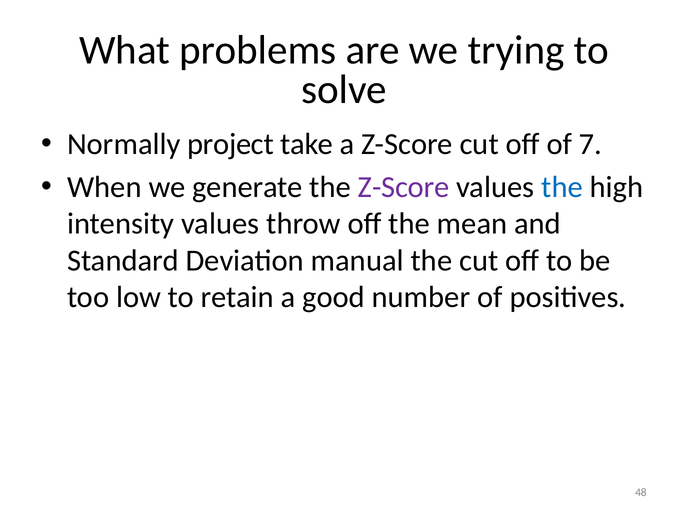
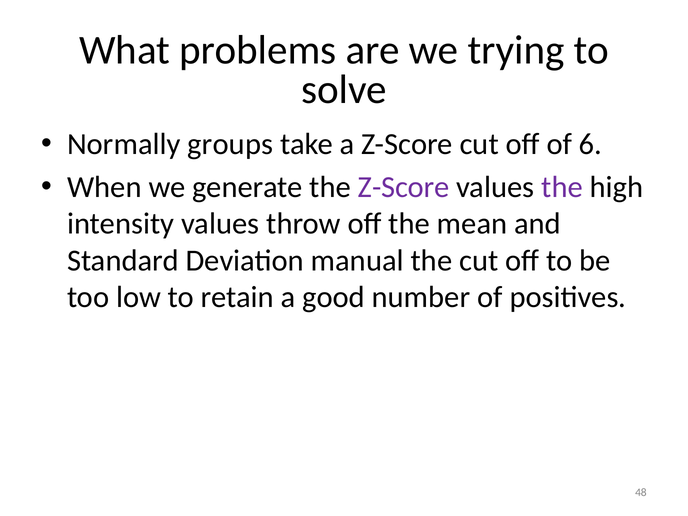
project: project -> groups
7: 7 -> 6
the at (562, 187) colour: blue -> purple
